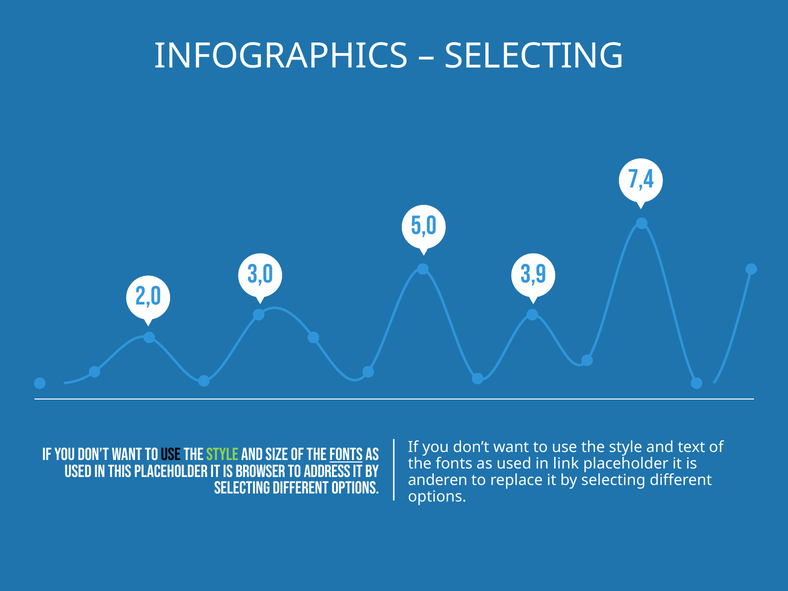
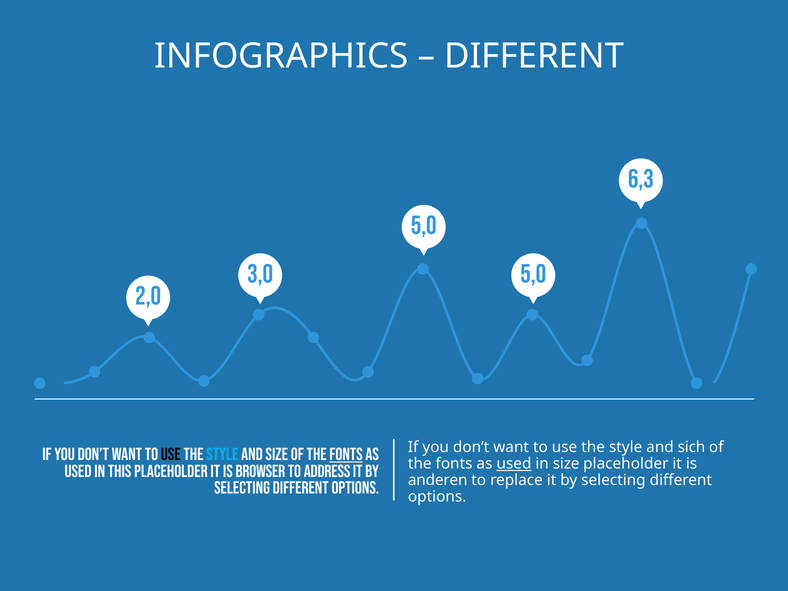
SELECTING at (534, 56): SELECTING -> DIFFERENT
7,4: 7,4 -> 6,3
3,0 3,9: 3,9 -> 5,0
text: text -> sich
style at (222, 455) colour: light green -> light blue
used at (514, 464) underline: none -> present
in link: link -> size
